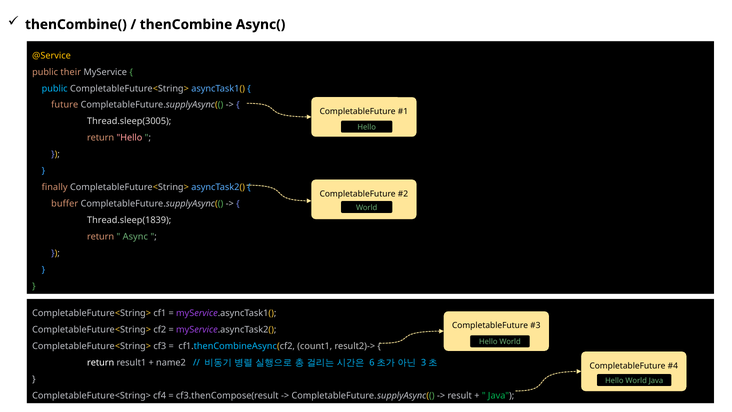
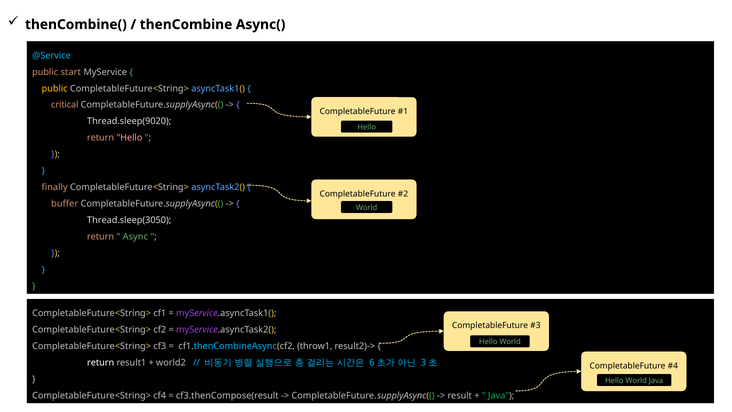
@Service colour: yellow -> light blue
their: their -> start
public at (55, 88) colour: light blue -> yellow
future: future -> critical
Thread.sleep(3005: Thread.sleep(3005 -> Thread.sleep(9020
Thread.sleep(1839: Thread.sleep(1839 -> Thread.sleep(3050
count1: count1 -> throw1
name2: name2 -> world2
